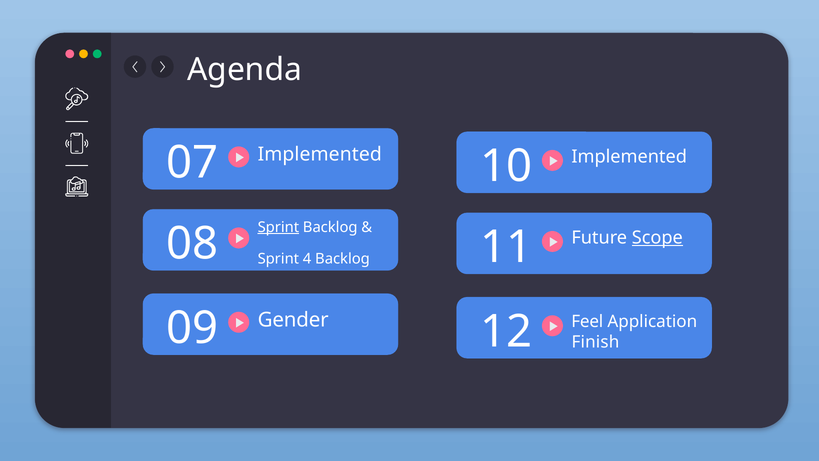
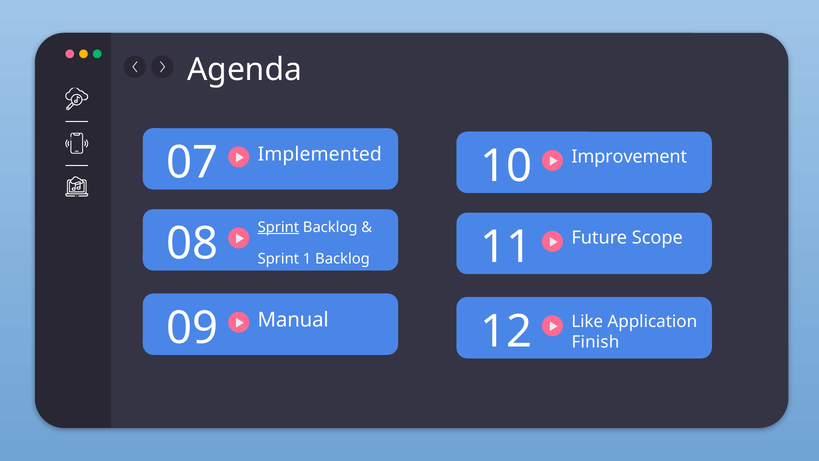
Implemented at (629, 157): Implemented -> Improvement
Scope underline: present -> none
4: 4 -> 1
Gender: Gender -> Manual
Feel: Feel -> Like
